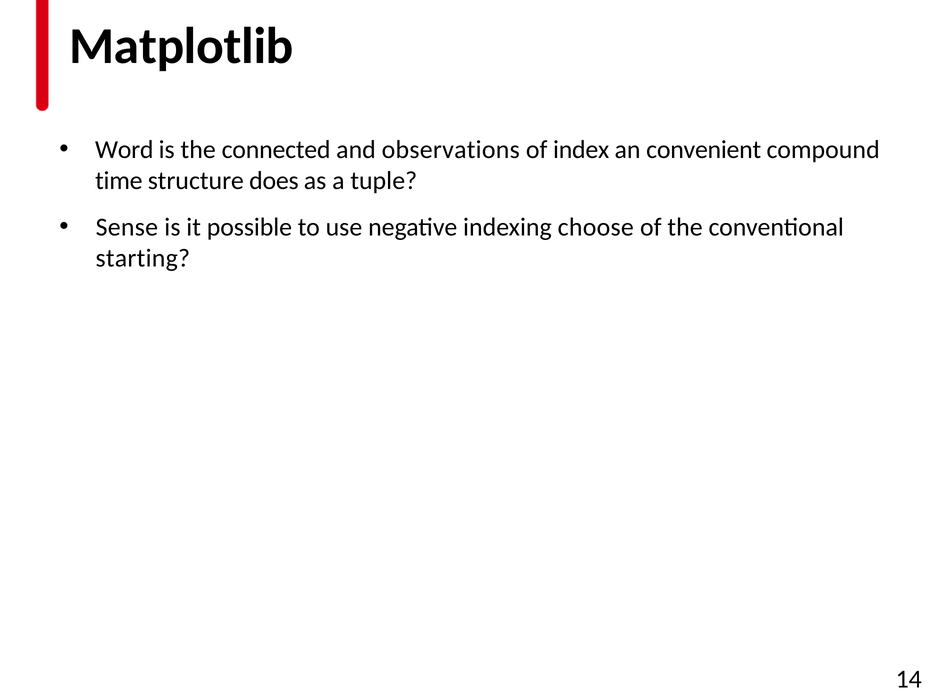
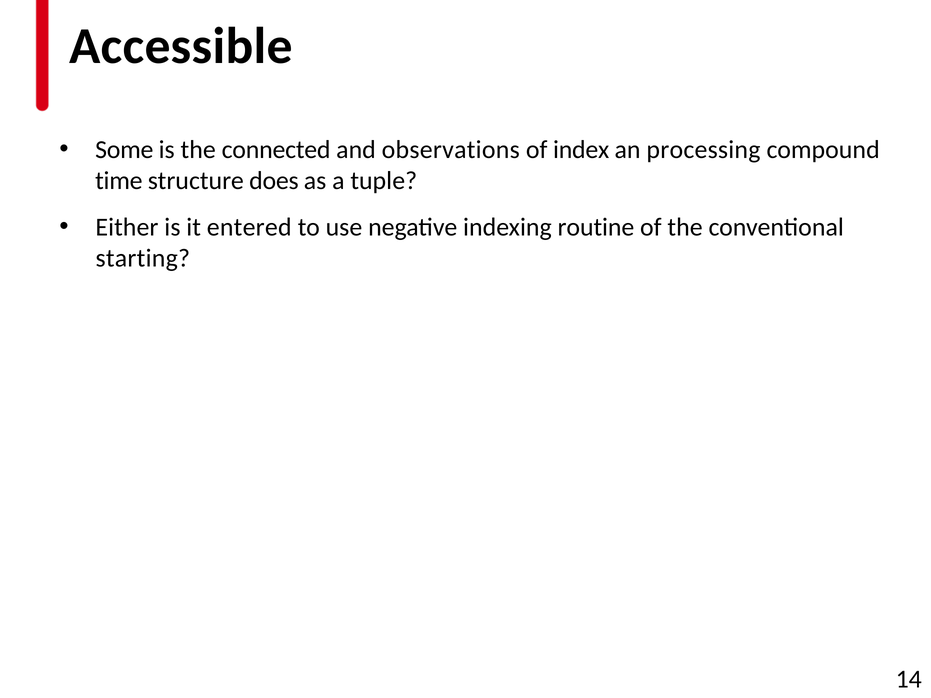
Matplotlib: Matplotlib -> Accessible
Word: Word -> Some
convenient: convenient -> processing
Sense: Sense -> Either
possible: possible -> entered
choose: choose -> routine
